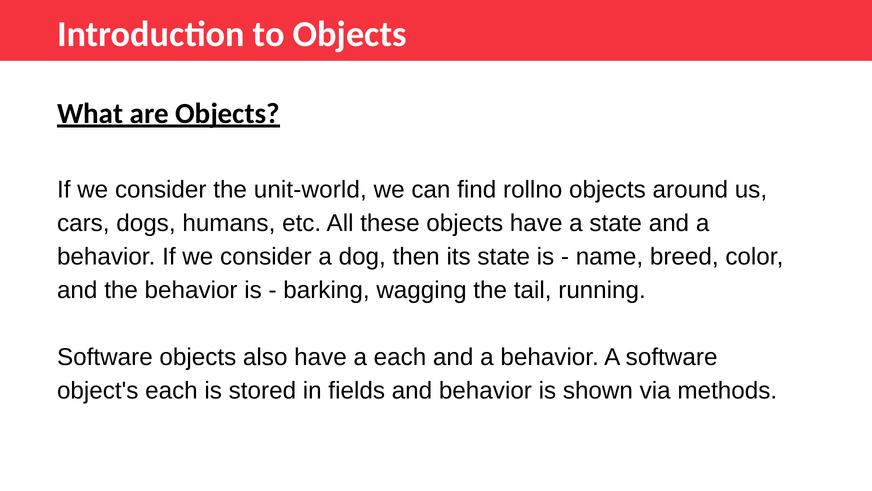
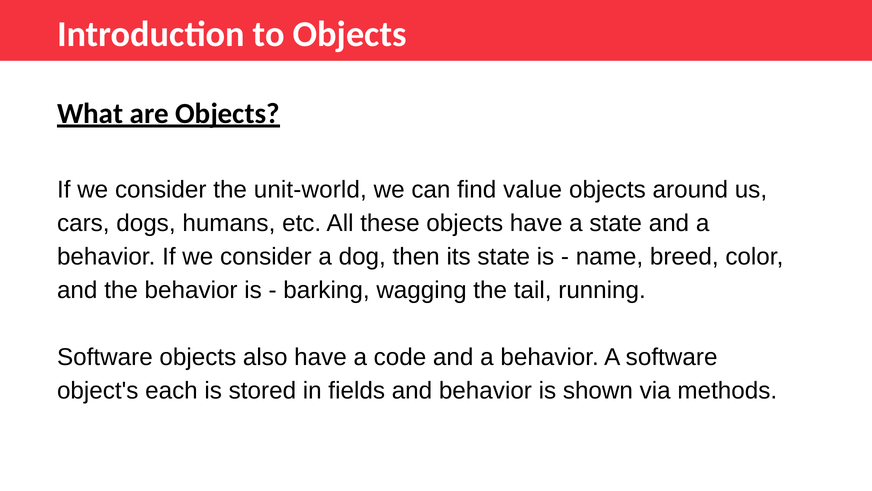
rollno: rollno -> value
a each: each -> code
